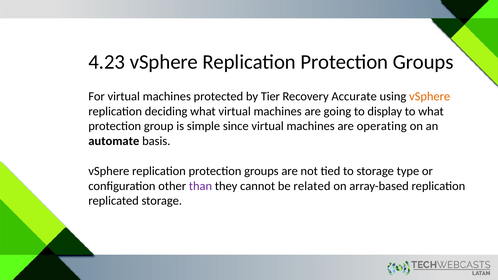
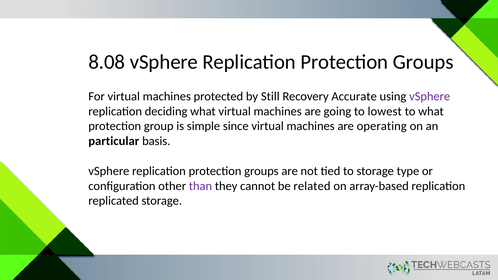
4.23: 4.23 -> 8.08
Tier: Tier -> Still
vSphere at (430, 96) colour: orange -> purple
display: display -> lowest
automate: automate -> particular
